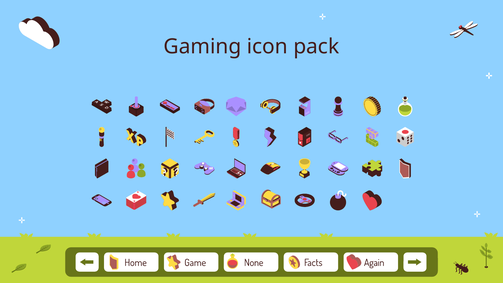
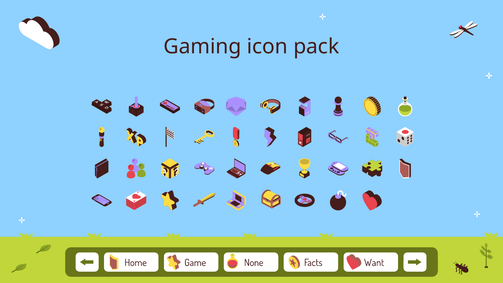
Again: Again -> Want
